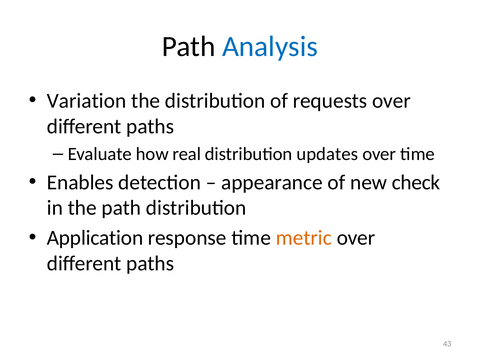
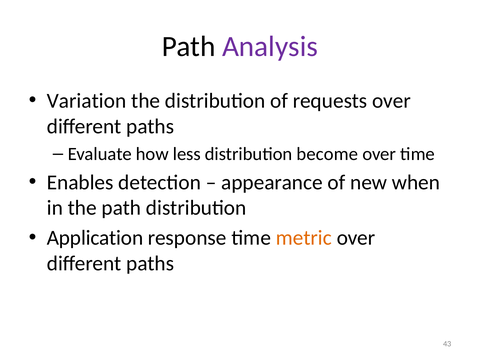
Analysis colour: blue -> purple
real: real -> less
updates: updates -> become
check: check -> when
